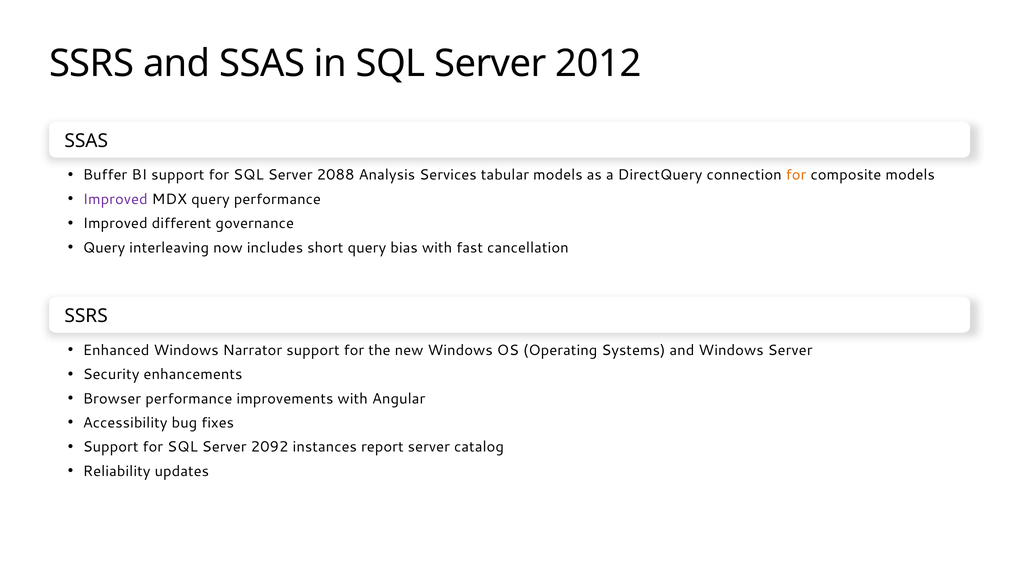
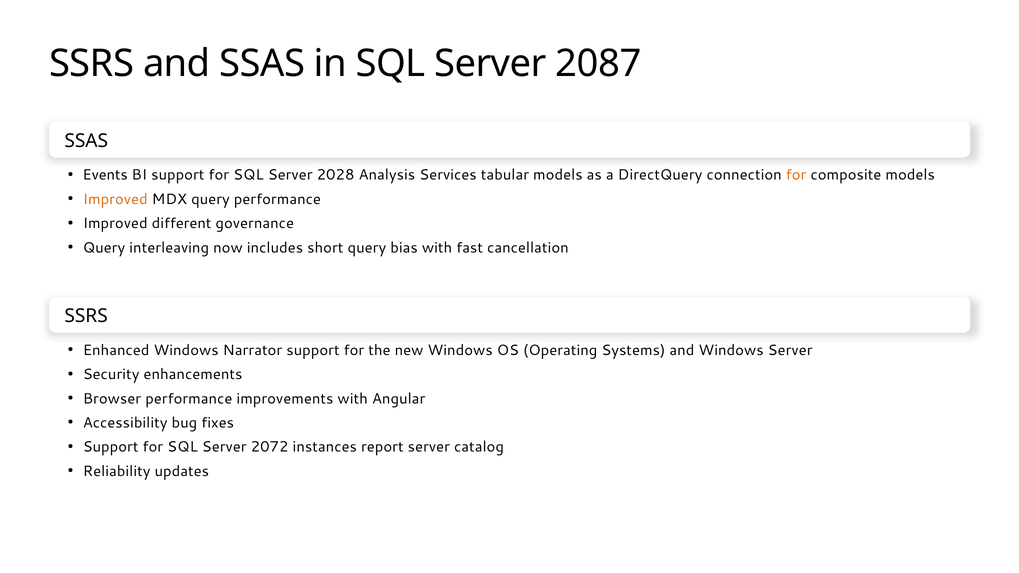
2012: 2012 -> 2087
Buffer: Buffer -> Events
2088: 2088 -> 2028
Improved at (115, 199) colour: purple -> orange
2092: 2092 -> 2072
